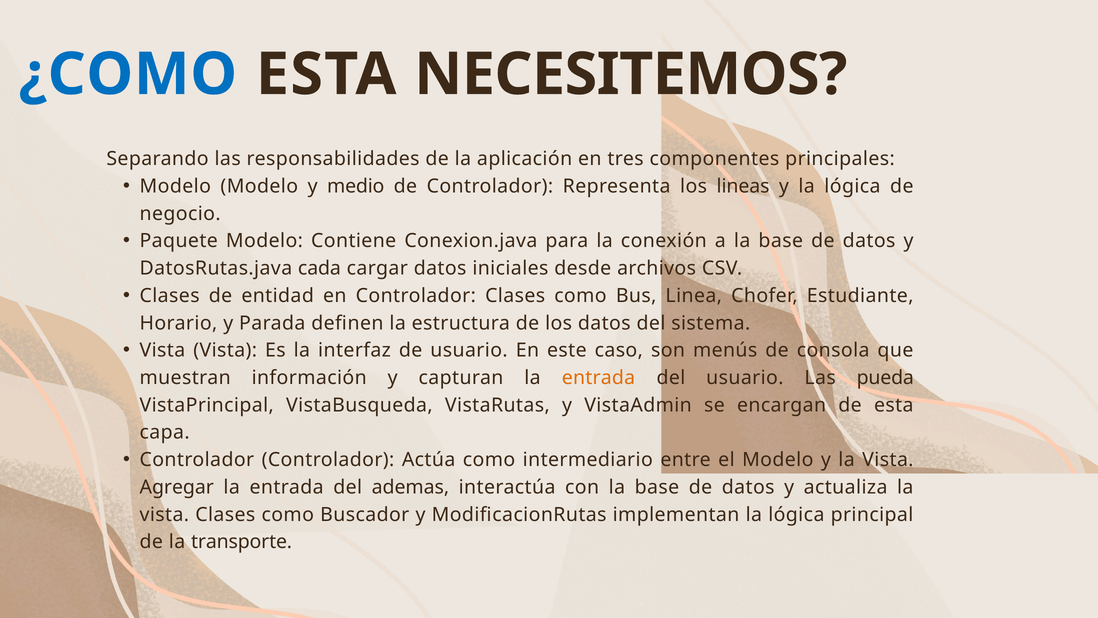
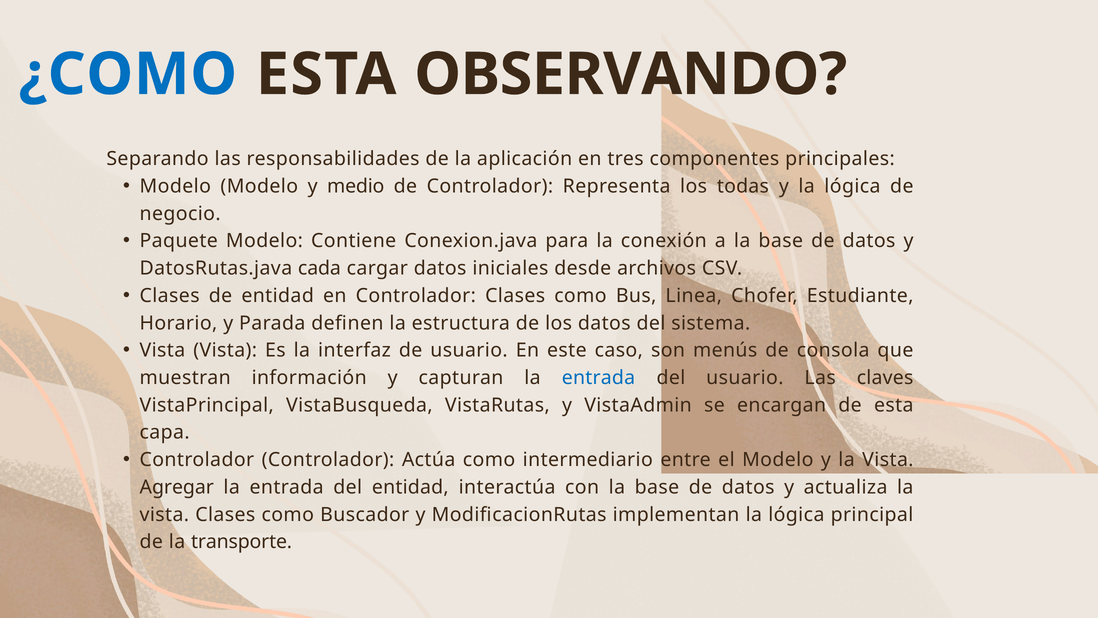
NECESITEMOS: NECESITEMOS -> OBSERVANDO
lineas: lineas -> todas
entrada at (598, 378) colour: orange -> blue
pueda: pueda -> claves
del ademas: ademas -> entidad
